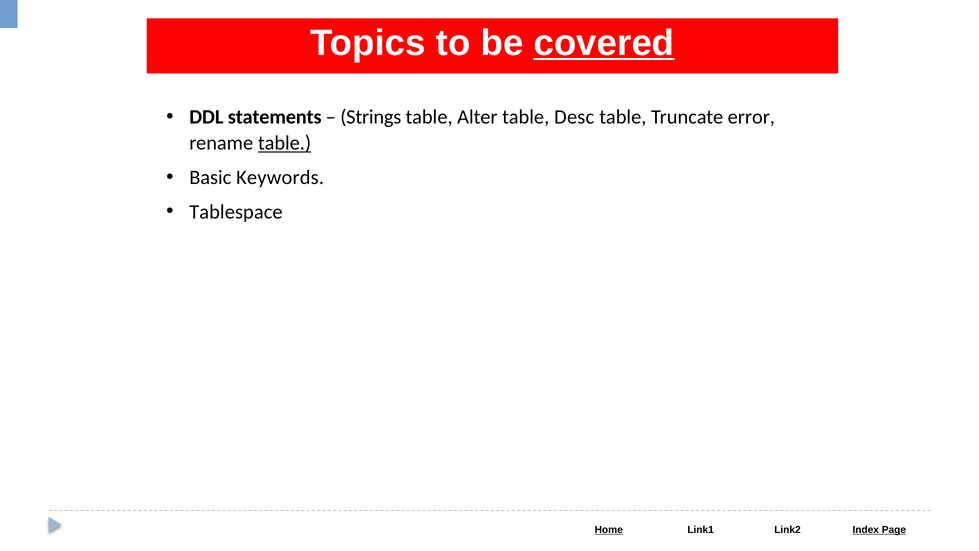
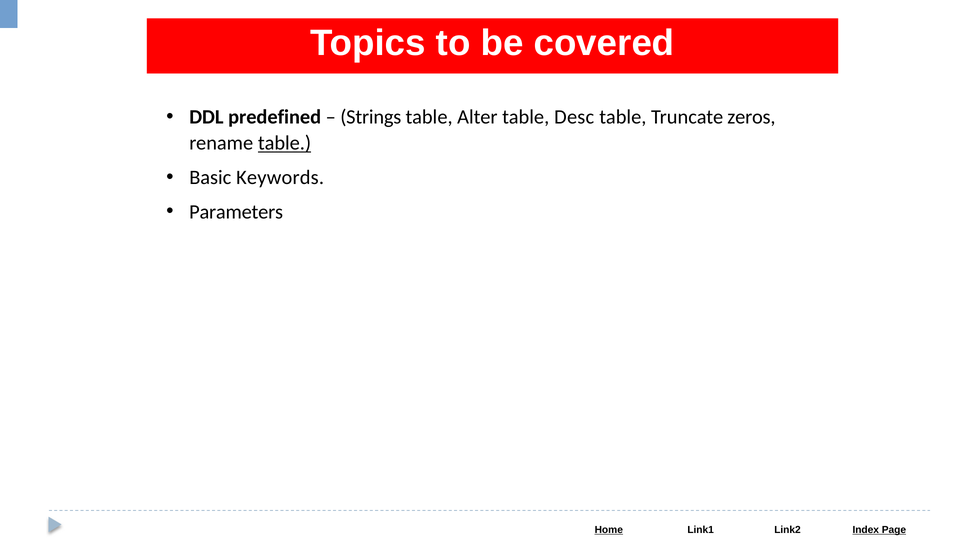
covered underline: present -> none
statements: statements -> predefined
error: error -> zeros
Tablespace: Tablespace -> Parameters
